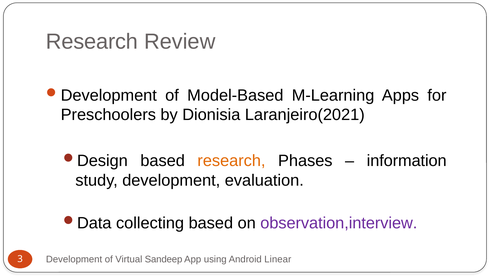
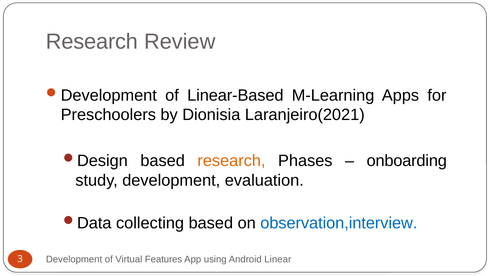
Model-Based: Model-Based -> Linear-Based
information: information -> onboarding
observation,interview colour: purple -> blue
Sandeep: Sandeep -> Features
